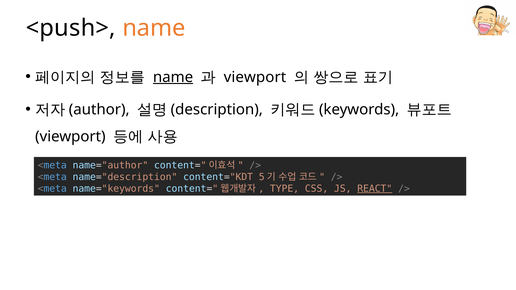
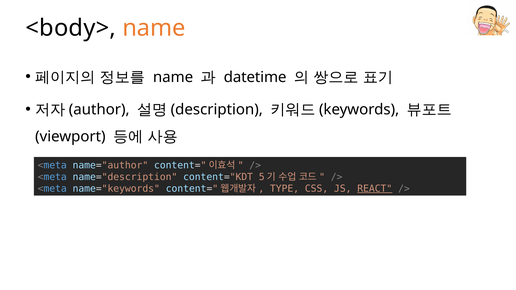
<push>: <push> -> <body>
name at (173, 77) underline: present -> none
viewport at (255, 77): viewport -> datetime
